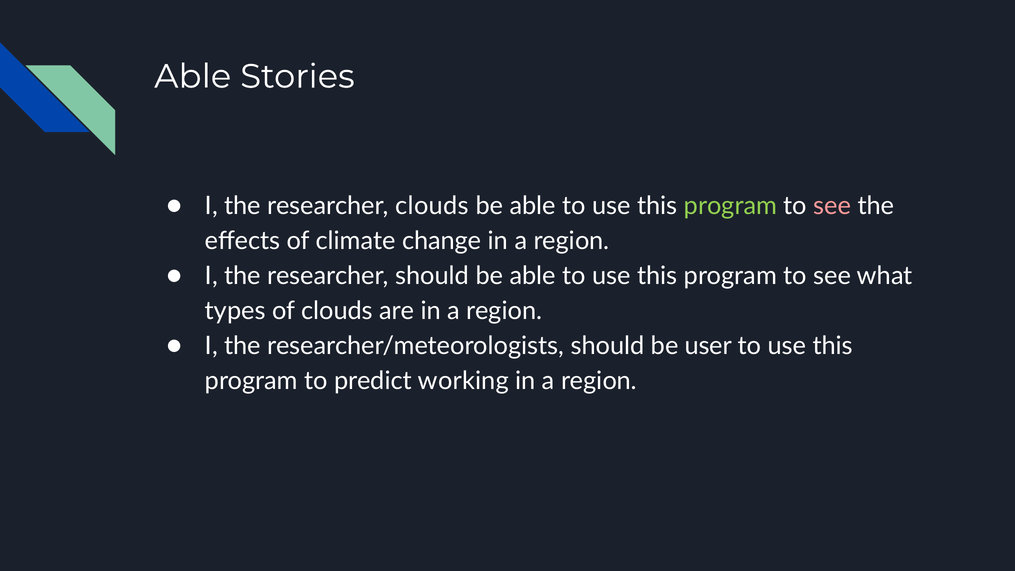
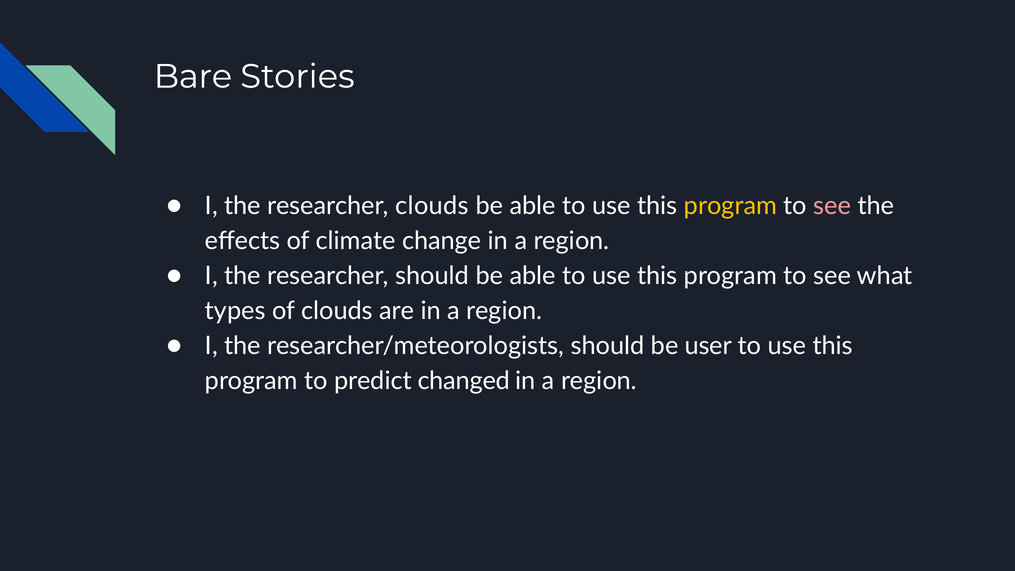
Able at (193, 77): Able -> Bare
program at (730, 206) colour: light green -> yellow
working: working -> changed
